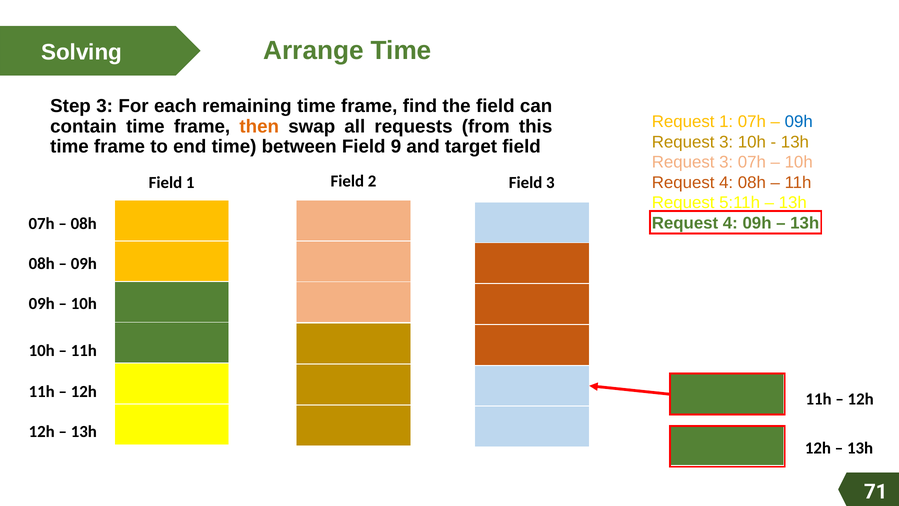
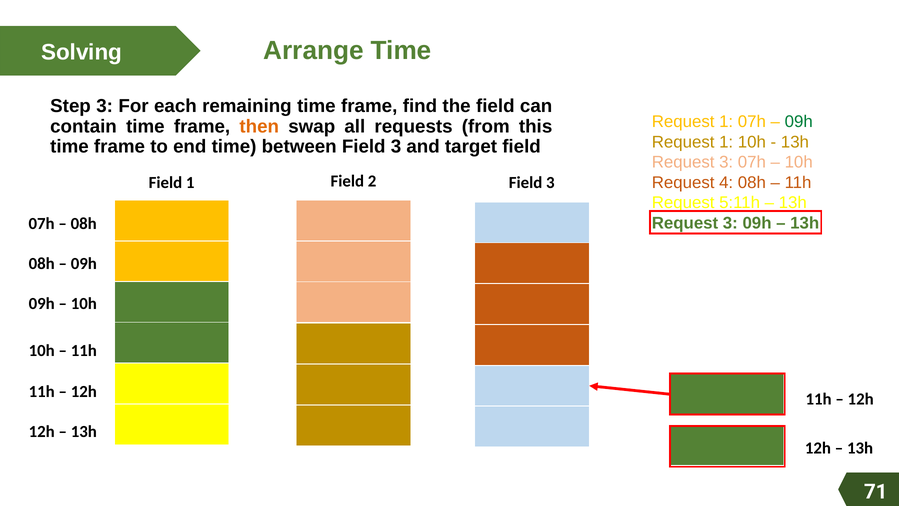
09h at (799, 122) colour: blue -> green
3 at (726, 142): 3 -> 1
between Field 9: 9 -> 3
4 at (730, 223): 4 -> 3
